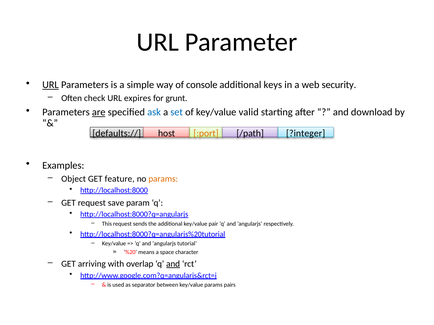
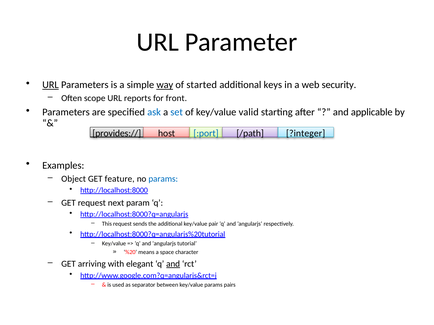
way underline: none -> present
console: console -> started
check: check -> scope
expires: expires -> reports
grunt: grunt -> front
are underline: present -> none
download: download -> applicable
defaults://: defaults:// -> provides://
:port colour: orange -> blue
params at (163, 179) colour: orange -> blue
save: save -> next
overlap: overlap -> elegant
